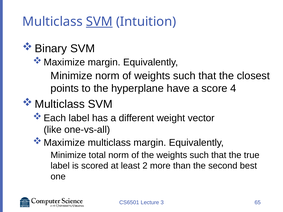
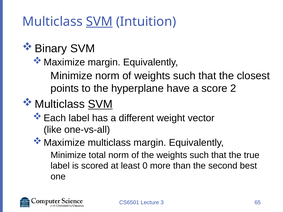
4: 4 -> 2
SVM at (100, 104) underline: none -> present
2: 2 -> 0
